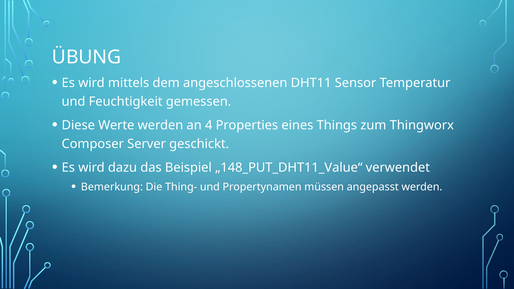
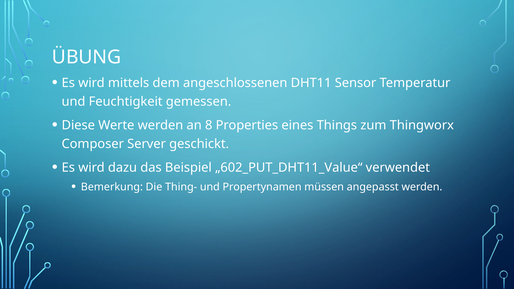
4: 4 -> 8
„148_PUT_DHT11_Value“: „148_PUT_DHT11_Value“ -> „602_PUT_DHT11_Value“
